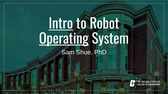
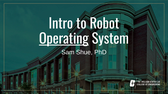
Intro underline: present -> none
